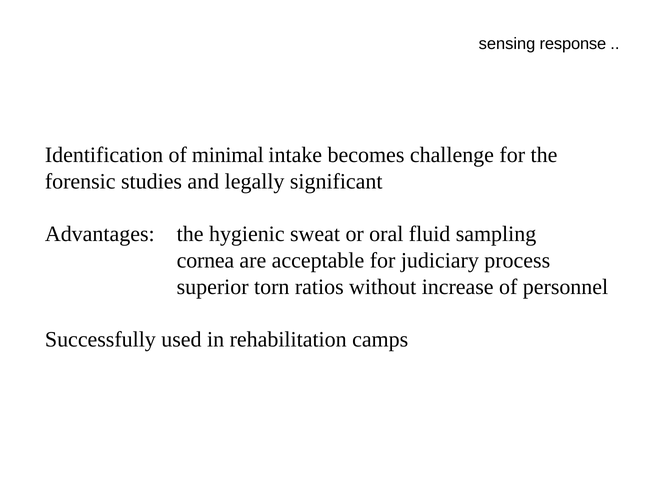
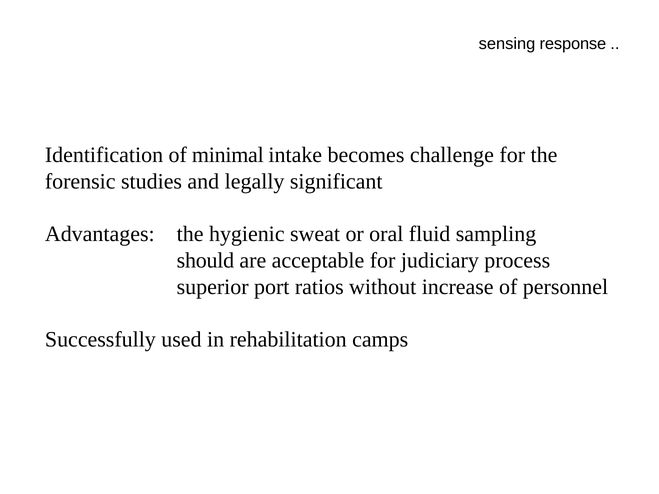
cornea: cornea -> should
torn: torn -> port
